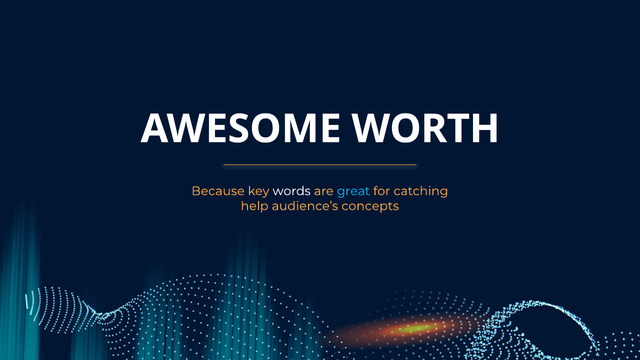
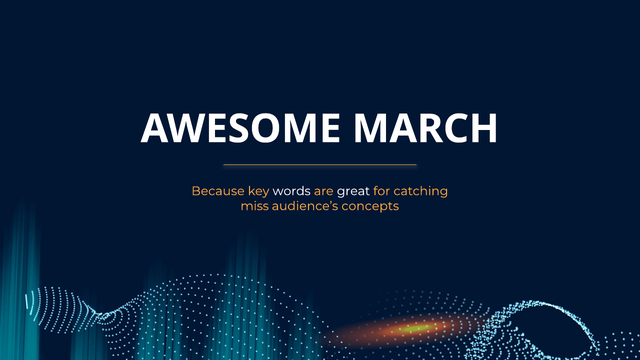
WORTH: WORTH -> MARCH
great colour: light blue -> white
help: help -> miss
